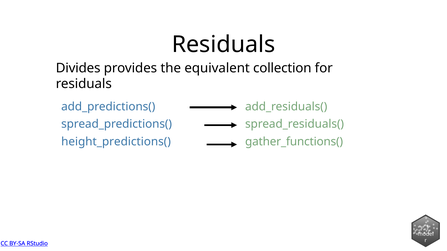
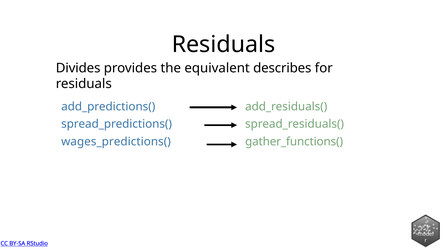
collection: collection -> describes
height_predictions(: height_predictions( -> wages_predictions(
